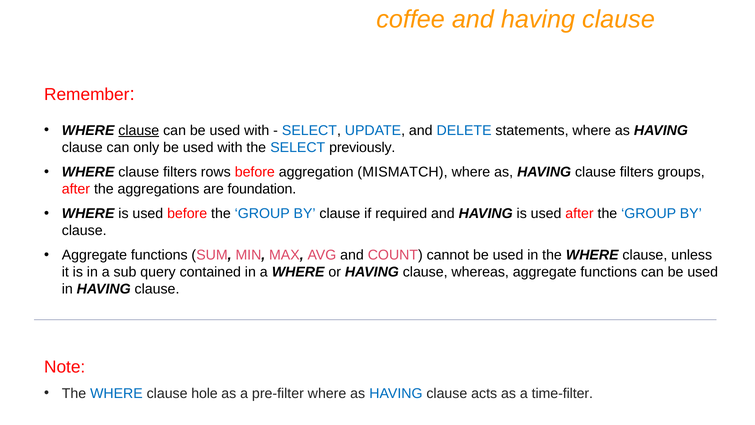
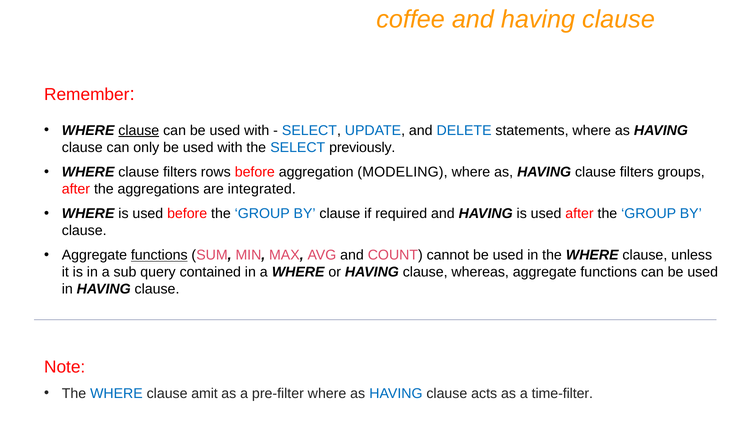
MISMATCH: MISMATCH -> MODELING
foundation: foundation -> integrated
functions at (159, 255) underline: none -> present
hole: hole -> amit
